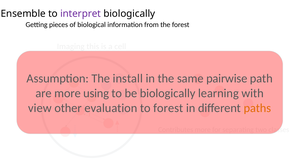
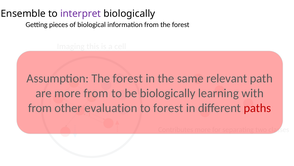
Assumption The install: install -> forest
pairwise: pairwise -> relevant
more using: using -> from
view at (40, 108): view -> from
paths colour: orange -> red
